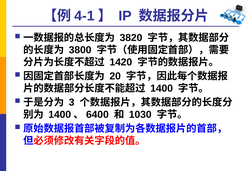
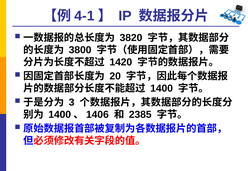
6400: 6400 -> 1406
1030: 1030 -> 2385
